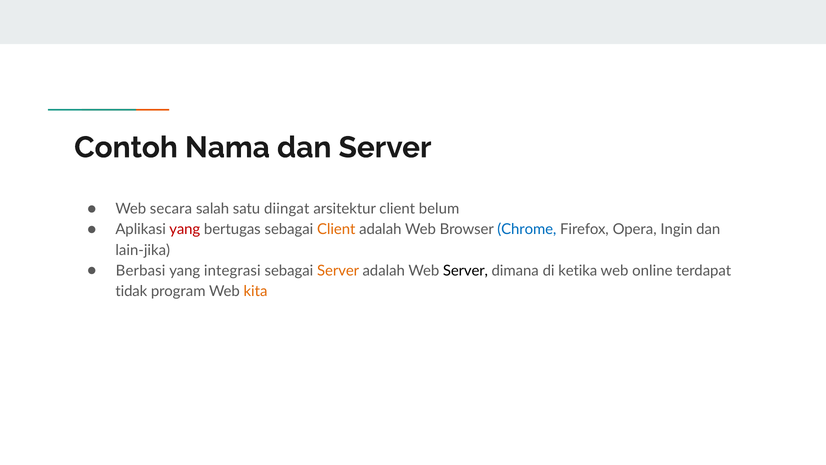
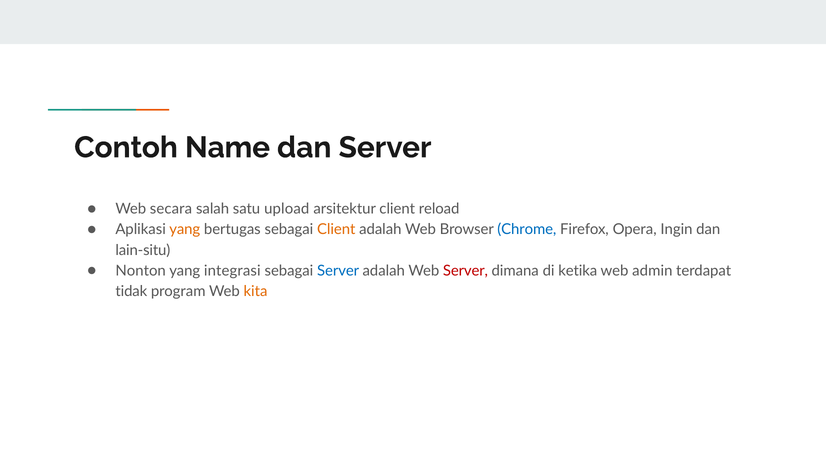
Nama: Nama -> Name
diingat: diingat -> upload
belum: belum -> reload
yang at (185, 229) colour: red -> orange
lain-jika: lain-jika -> lain-situ
Berbasi: Berbasi -> Nonton
Server at (338, 270) colour: orange -> blue
Server at (465, 270) colour: black -> red
online: online -> admin
